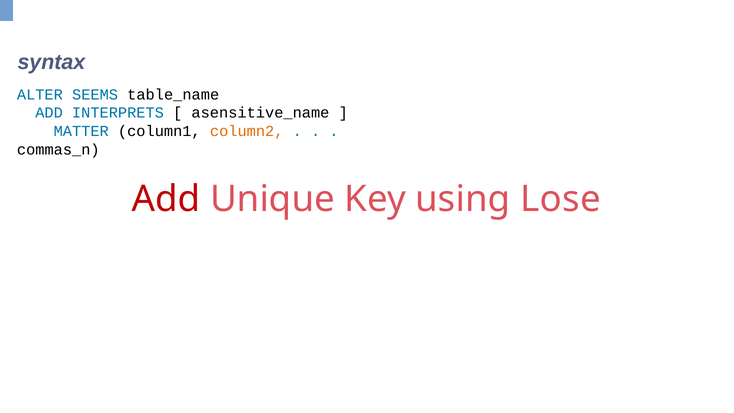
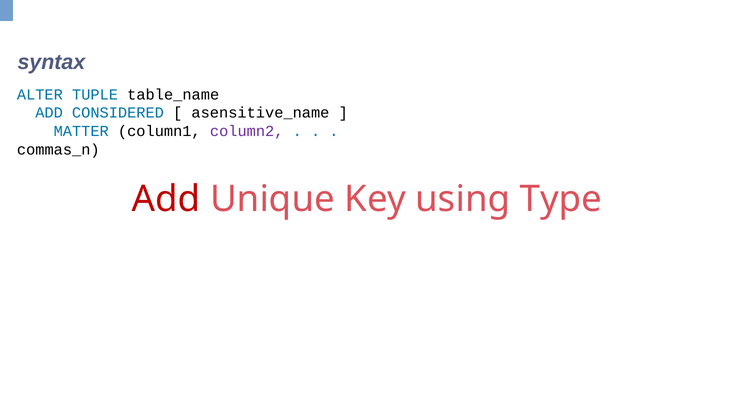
SEEMS: SEEMS -> TUPLE
INTERPRETS: INTERPRETS -> CONSIDERED
column2 colour: orange -> purple
Lose: Lose -> Type
